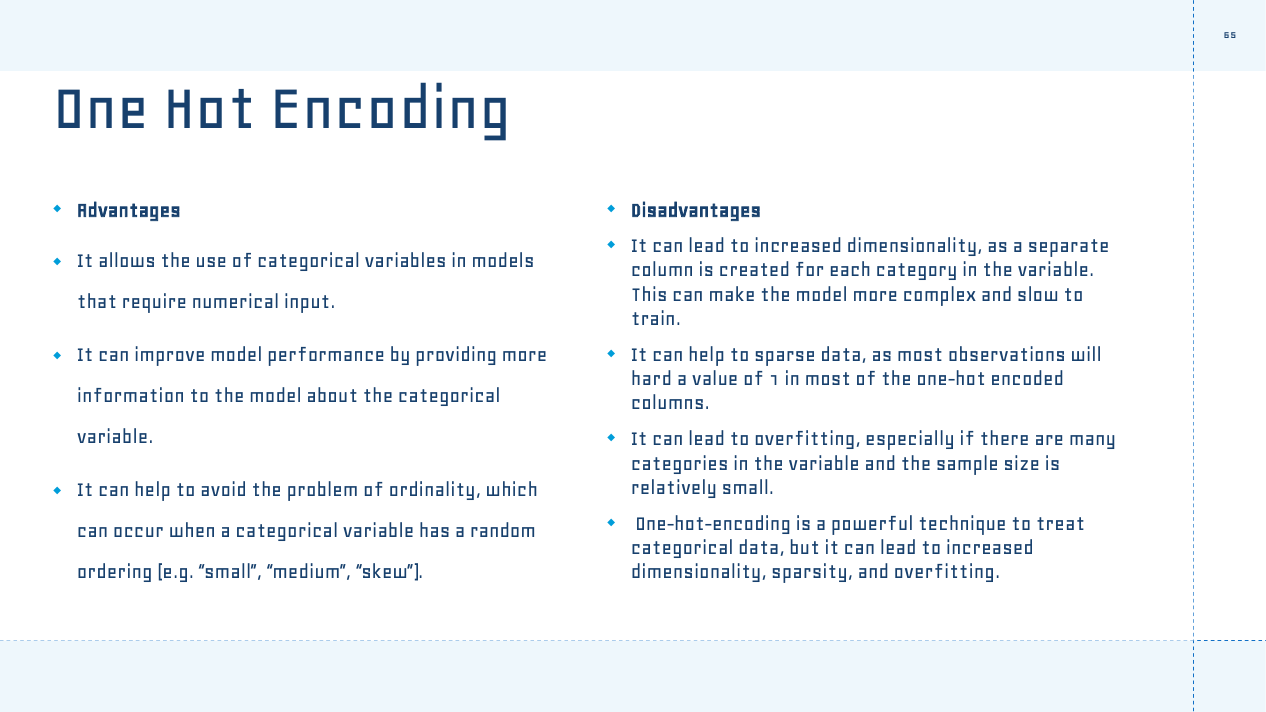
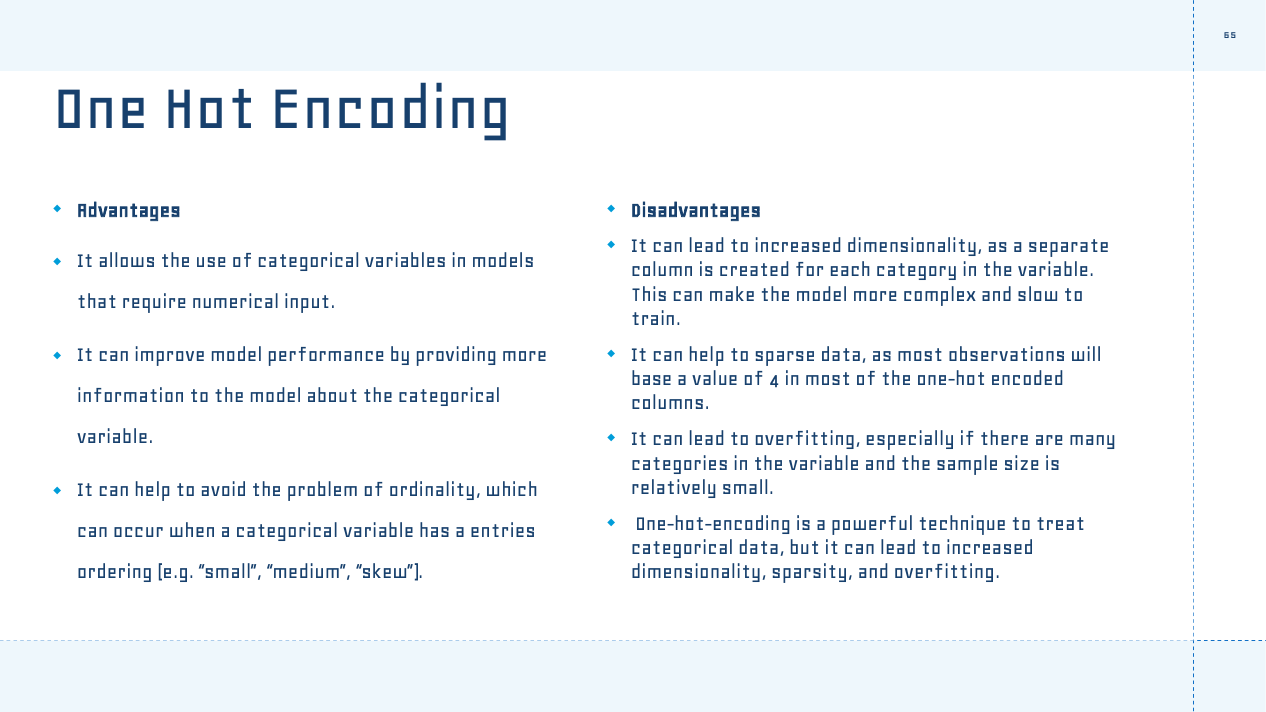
hard: hard -> base
1: 1 -> 4
random: random -> entries
